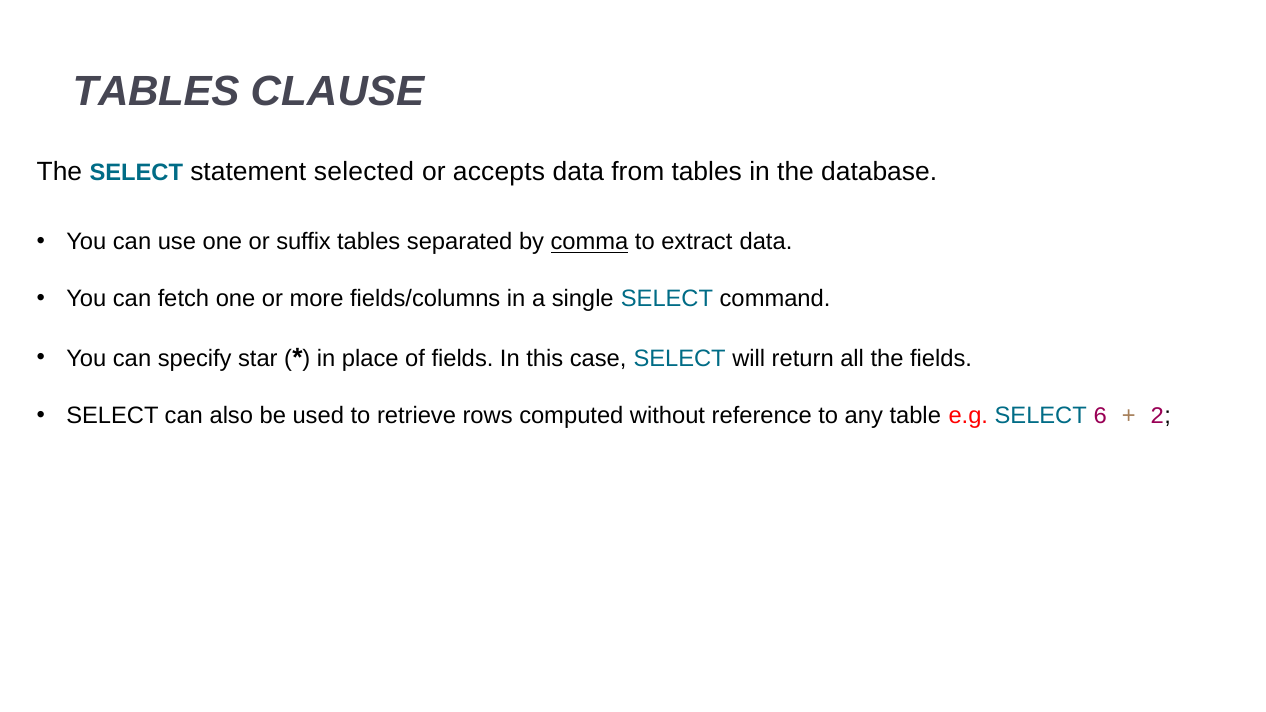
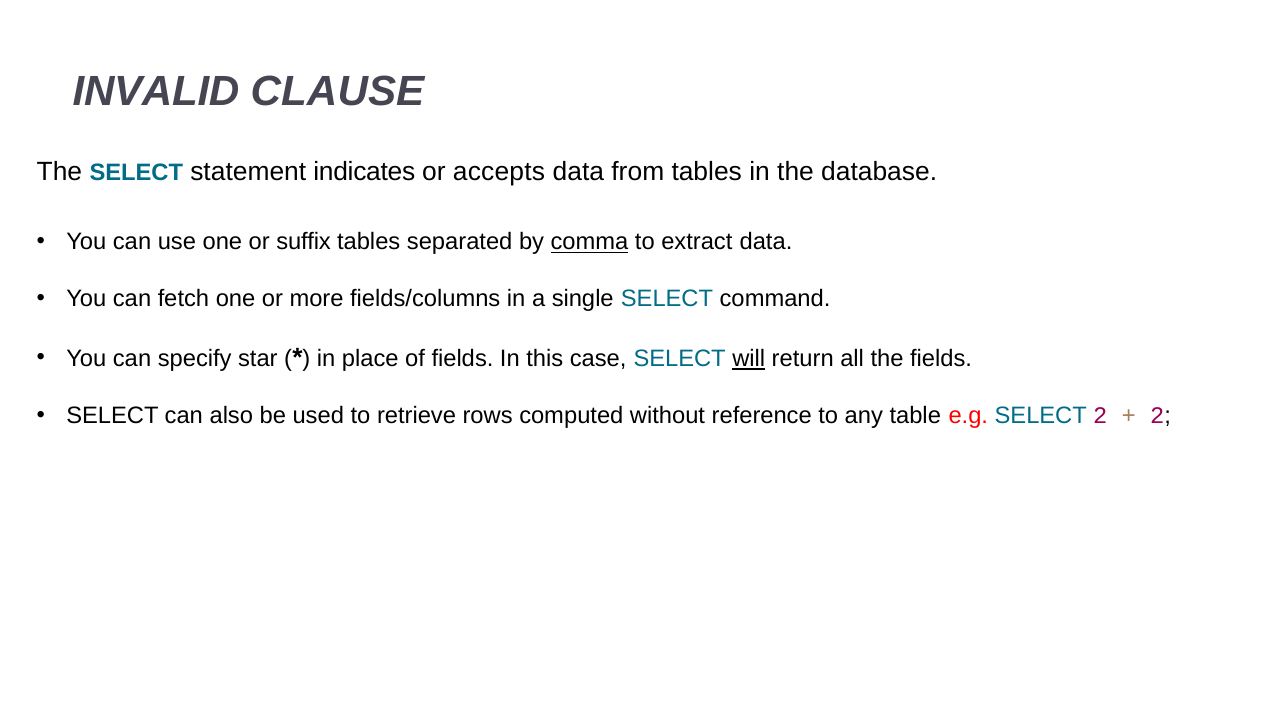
TABLES at (156, 92): TABLES -> INVALID
selected: selected -> indicates
will underline: none -> present
SELECT 6: 6 -> 2
